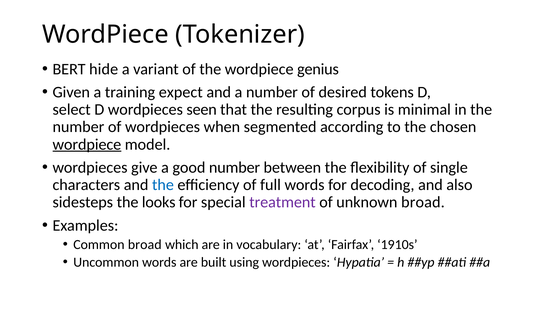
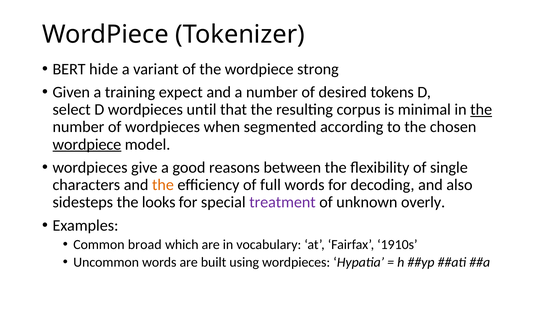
genius: genius -> strong
seen: seen -> until
the at (481, 110) underline: none -> present
good number: number -> reasons
the at (163, 185) colour: blue -> orange
unknown broad: broad -> overly
